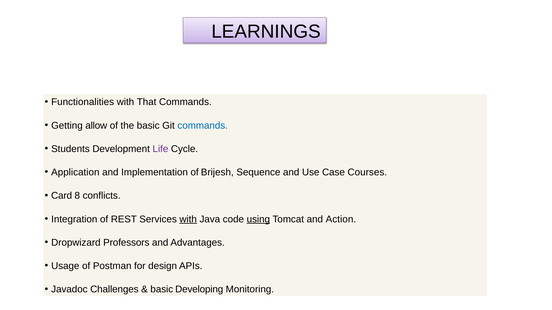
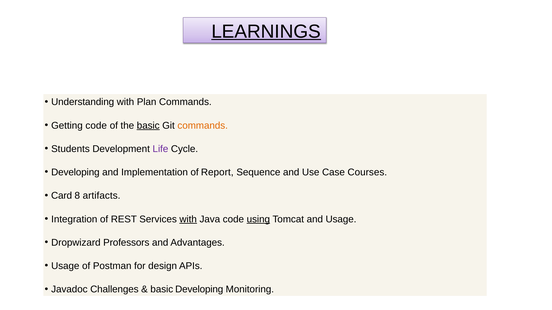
LEARNINGS underline: none -> present
Functionalities: Functionalities -> Understanding
That: That -> Plan
Getting allow: allow -> code
basic at (148, 126) underline: none -> present
commands at (203, 126) colour: blue -> orange
Application at (75, 173): Application -> Developing
Brijesh: Brijesh -> Report
conflicts: conflicts -> artifacts
and Action: Action -> Usage
